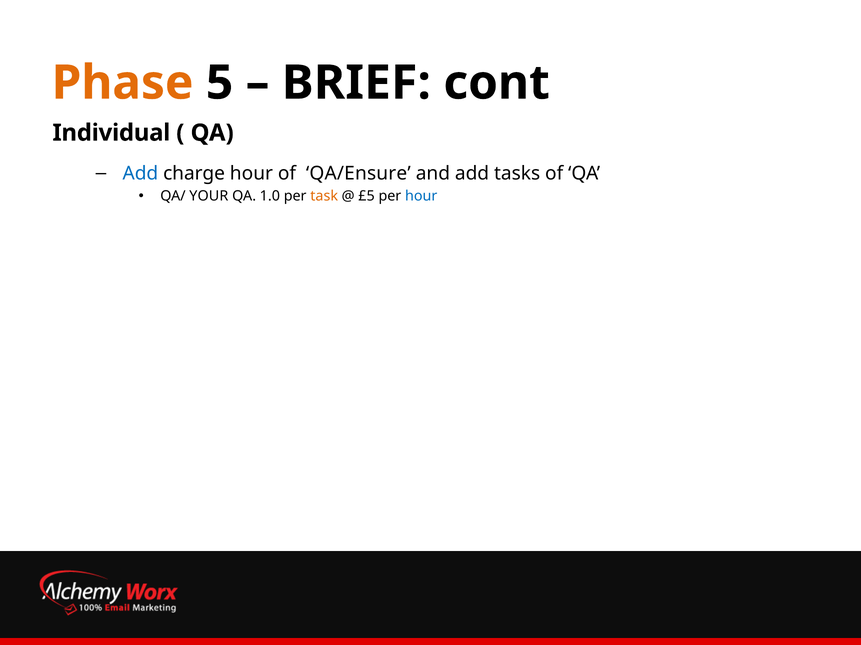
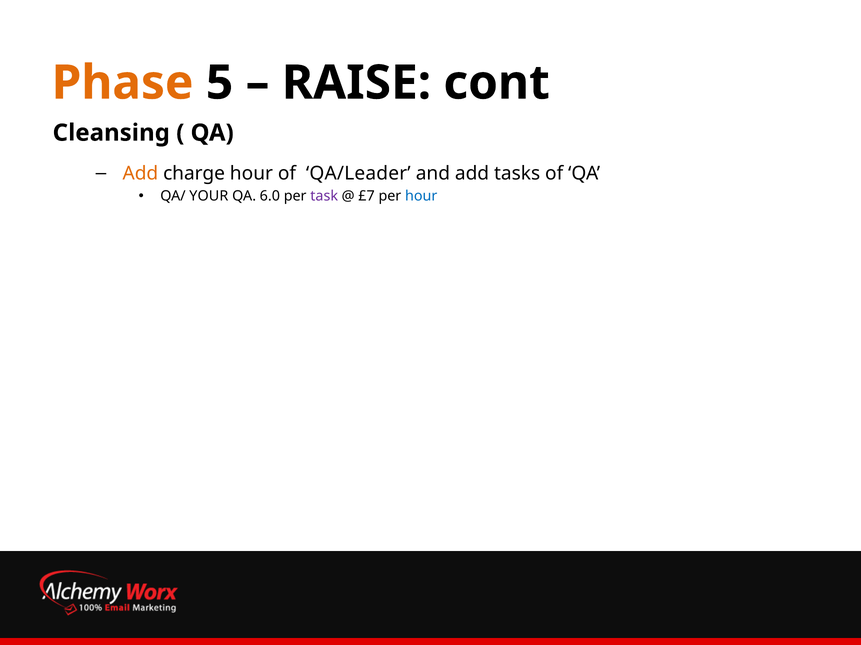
BRIEF: BRIEF -> RAISE
Individual: Individual -> Cleansing
Add at (140, 174) colour: blue -> orange
QA/Ensure: QA/Ensure -> QA/Leader
1.0: 1.0 -> 6.0
task colour: orange -> purple
£5: £5 -> £7
